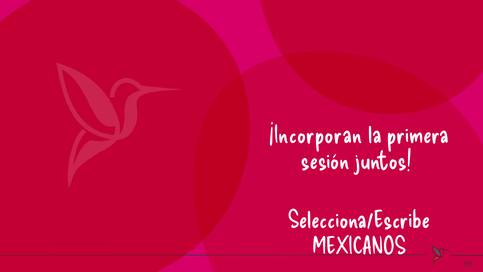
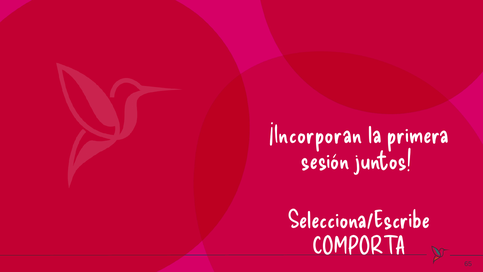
MEXICANOS: MEXICANOS -> COMPORTA
